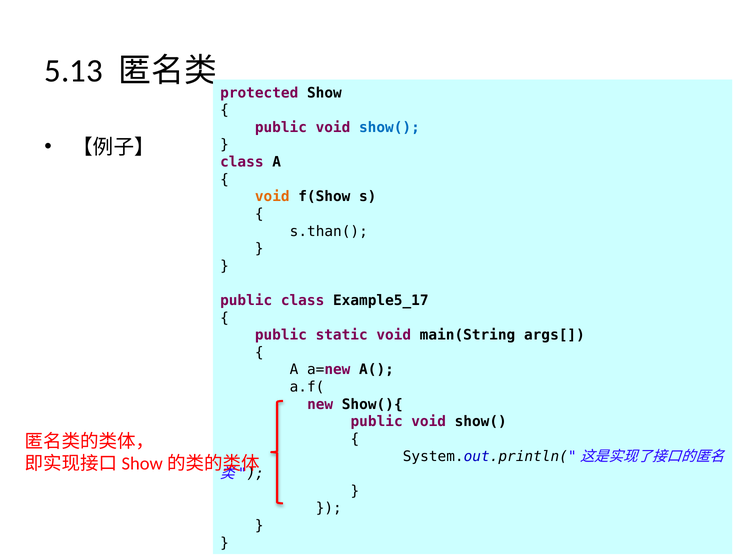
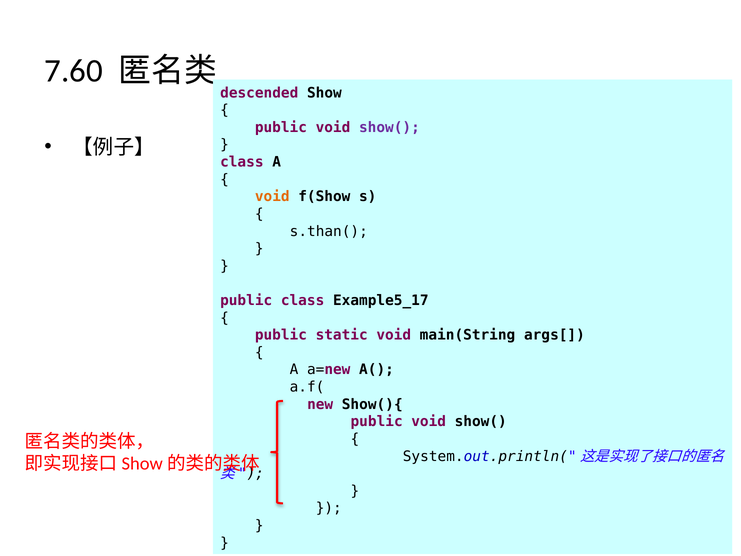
5.13: 5.13 -> 7.60
protected: protected -> descended
show( at (389, 127) colour: blue -> purple
